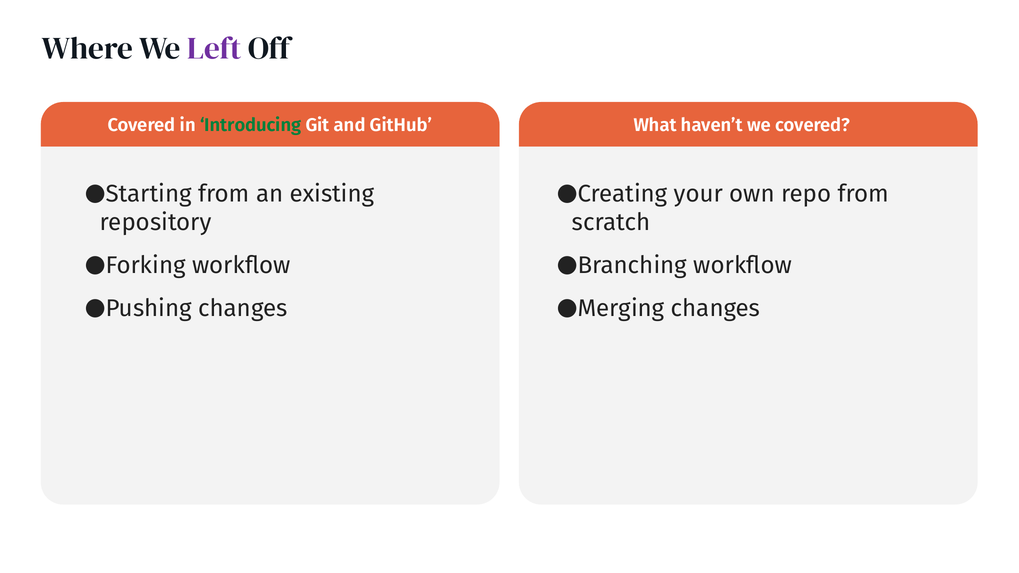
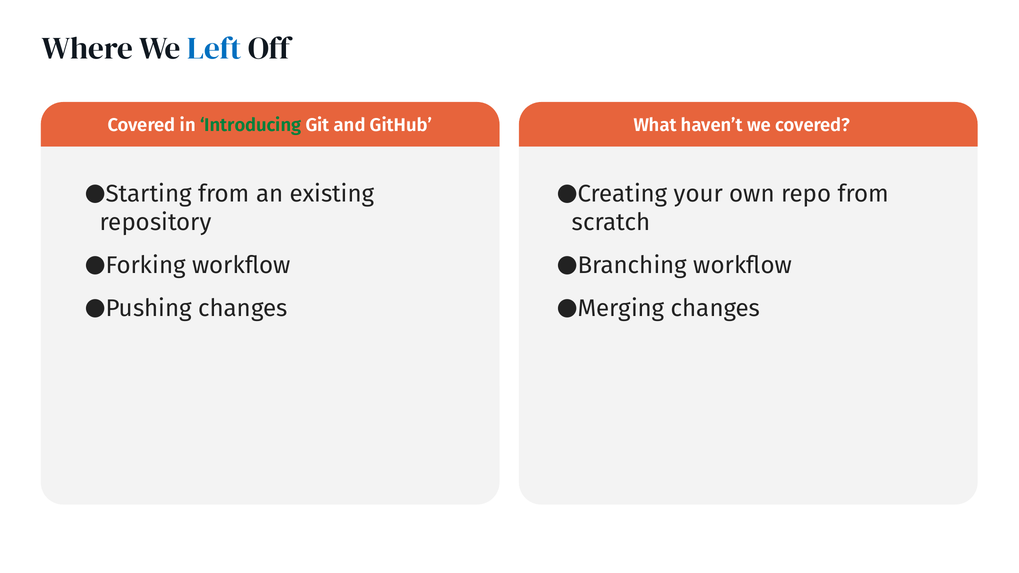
Left colour: purple -> blue
